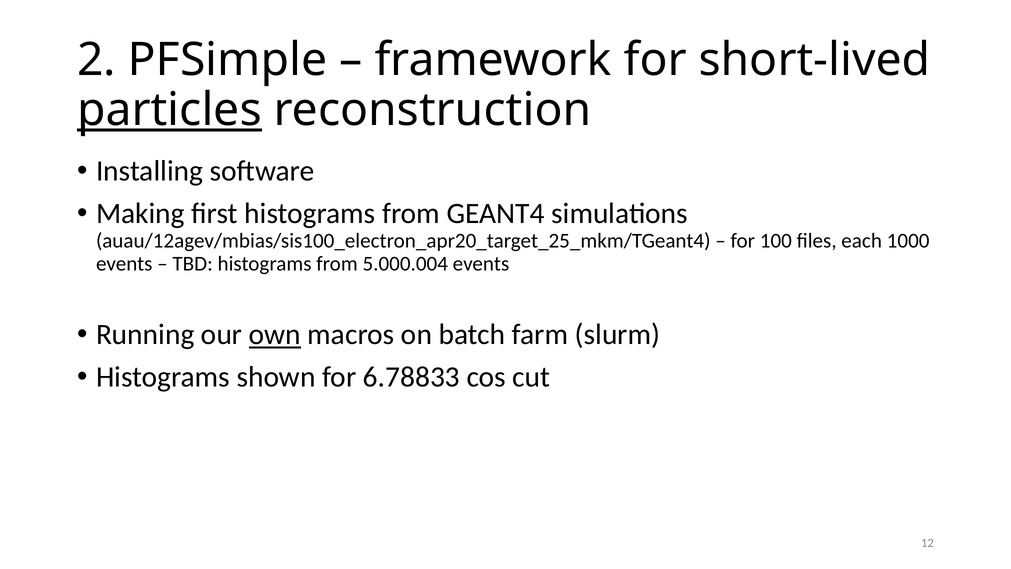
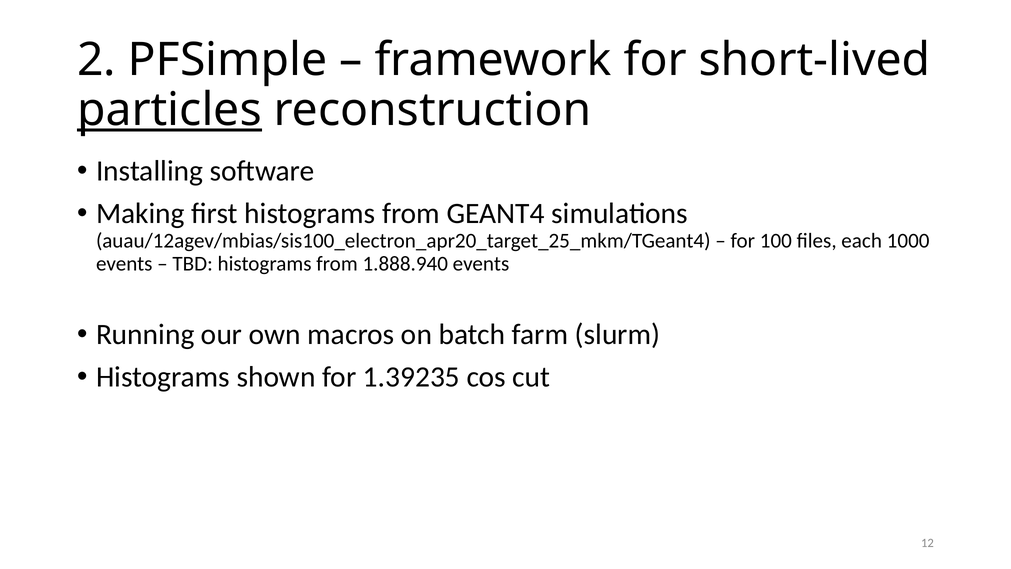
5.000.004: 5.000.004 -> 1.888.940
own underline: present -> none
6.78833: 6.78833 -> 1.39235
